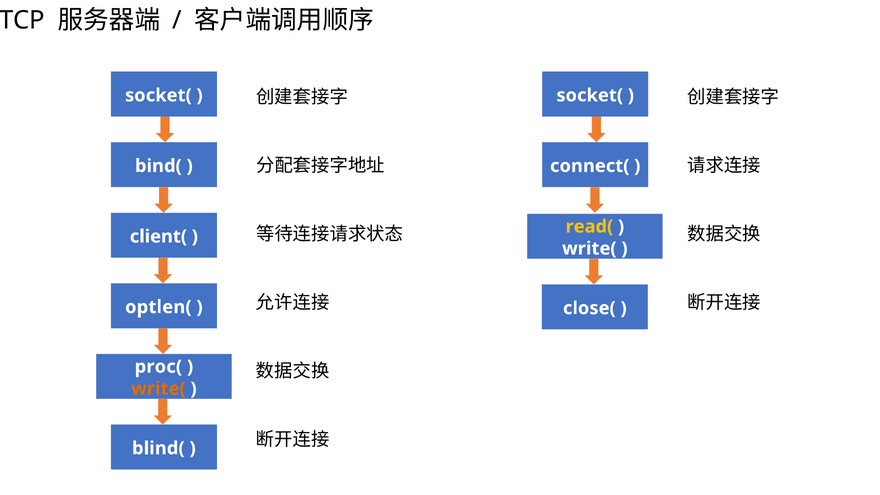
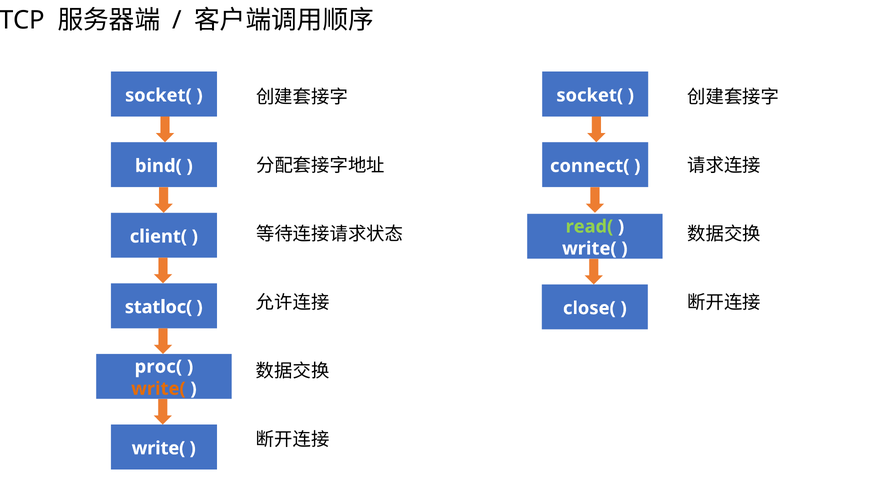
read( colour: yellow -> light green
optlen(: optlen( -> statloc(
blind( at (158, 448): blind( -> write(
